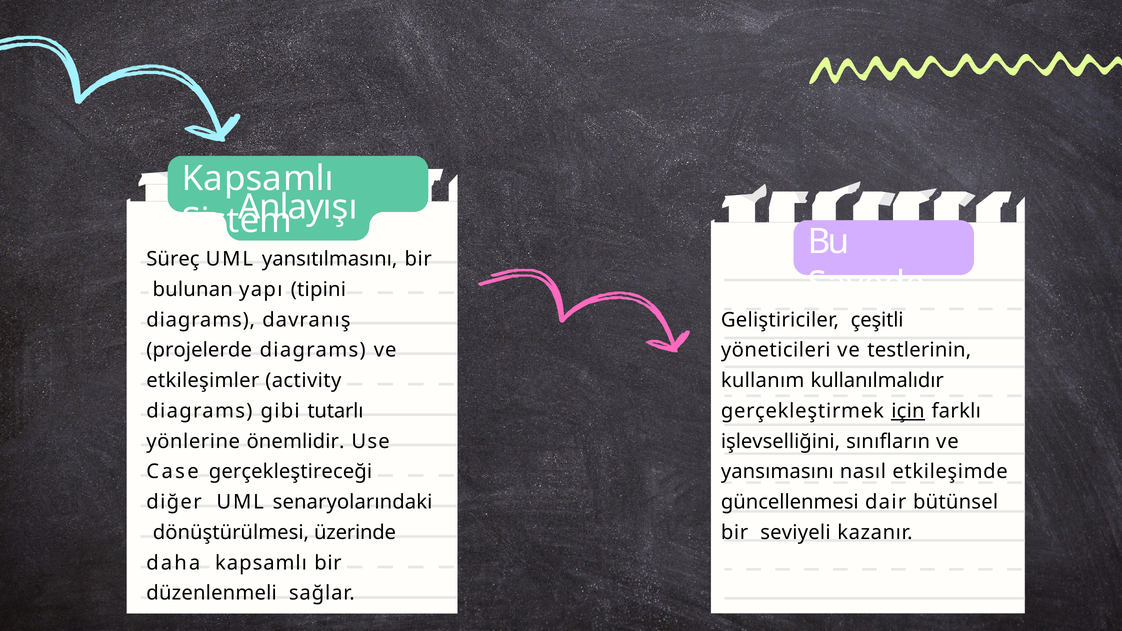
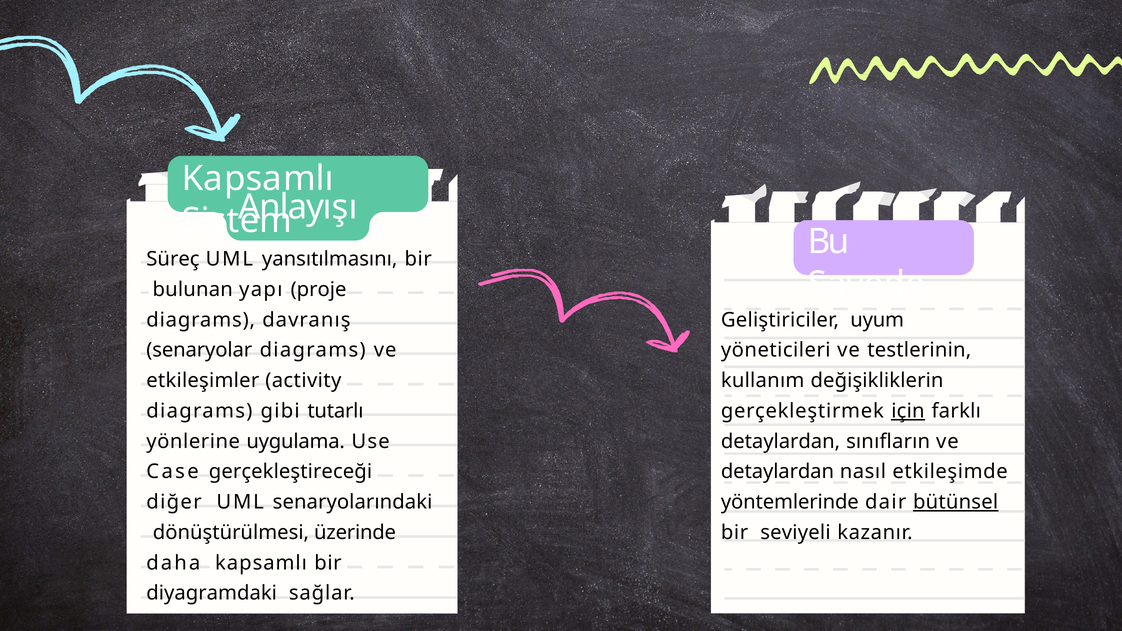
tipini: tipini -> proje
çeşitli: çeşitli -> uyum
projelerde: projelerde -> senaryolar
kullanılmalıdır: kullanılmalıdır -> değişikliklerin
işlevselliğini at (780, 441): işlevselliğini -> detaylardan
önemlidir: önemlidir -> uygulama
yansımasını at (777, 472): yansımasını -> detaylardan
güncellenmesi: güncellenmesi -> yöntemlerinde
bütünsel underline: none -> present
düzenlenmeli: düzenlenmeli -> diyagramdaki
